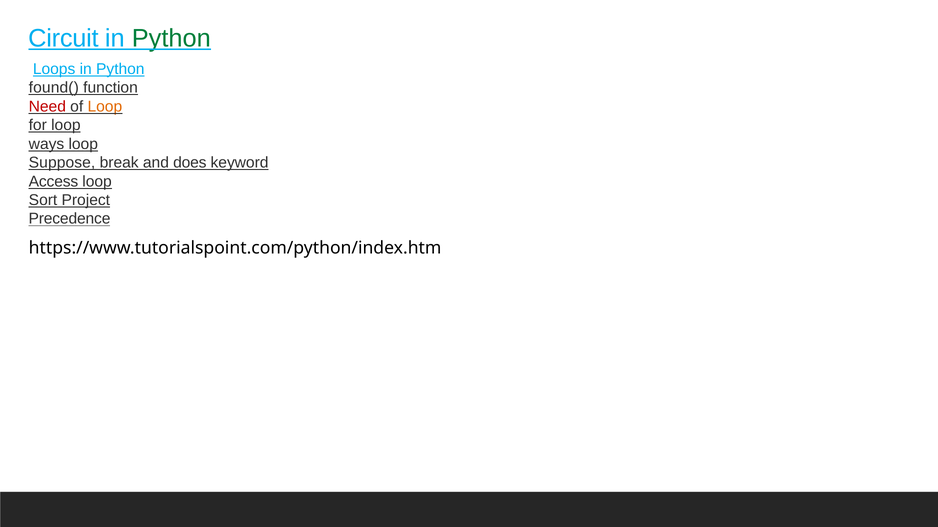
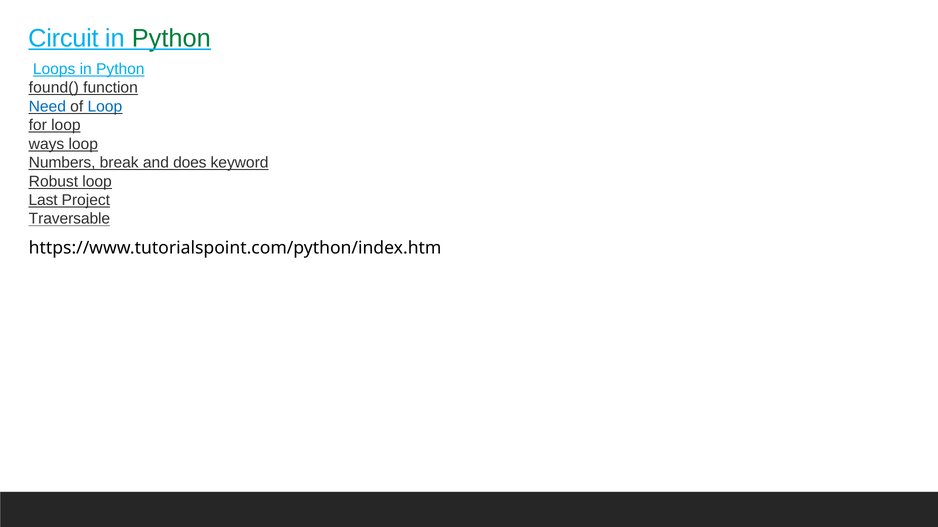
Need colour: red -> blue
Loop at (105, 107) colour: orange -> blue
Suppose: Suppose -> Numbers
Access: Access -> Robust
Sort: Sort -> Last
Precedence: Precedence -> Traversable
